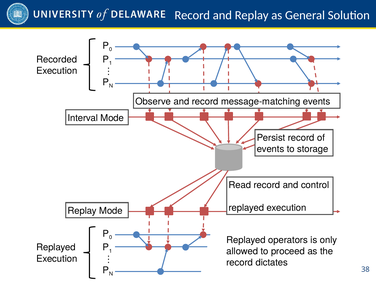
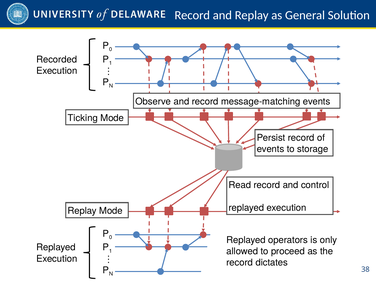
Interval: Interval -> Ticking
